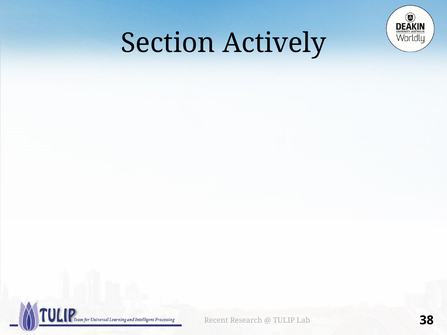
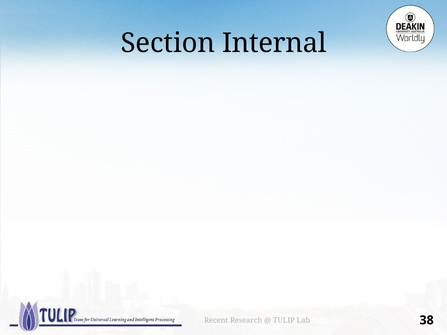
Actively: Actively -> Internal
